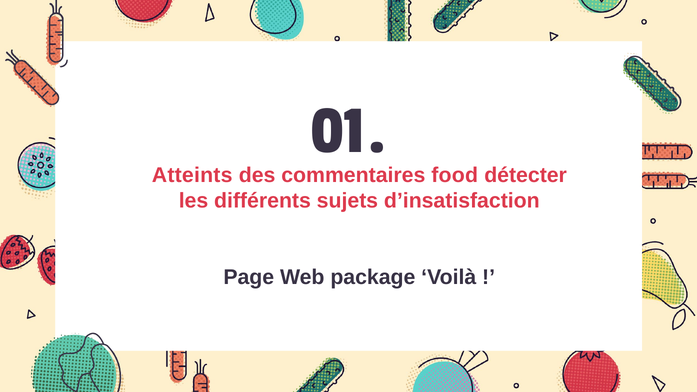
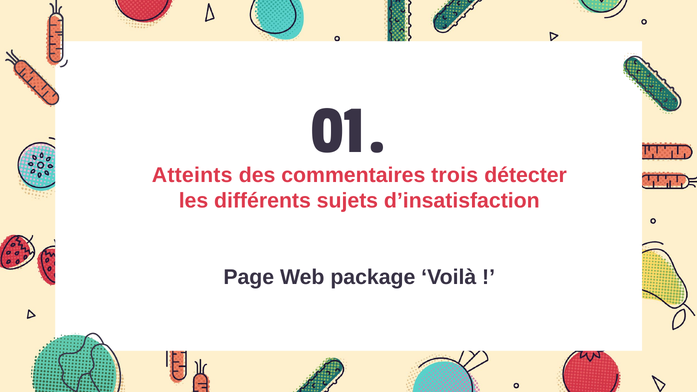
food: food -> trois
